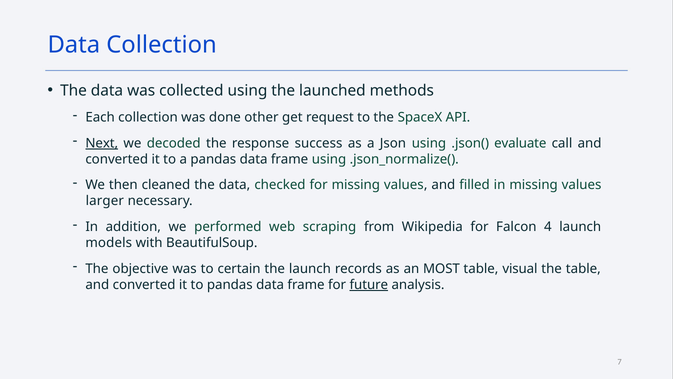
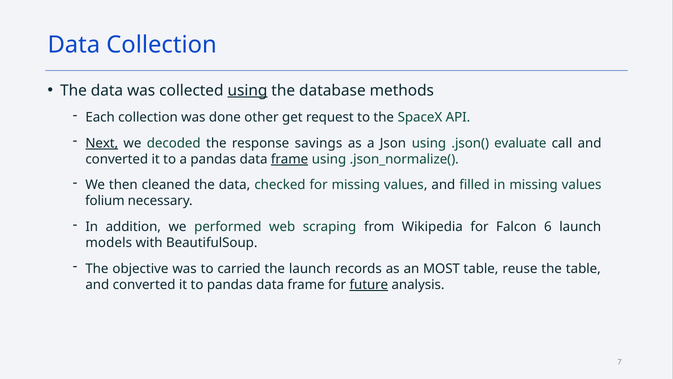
using at (247, 90) underline: none -> present
launched: launched -> database
success: success -> savings
frame at (290, 159) underline: none -> present
larger: larger -> folium
4: 4 -> 6
certain: certain -> carried
visual: visual -> reuse
